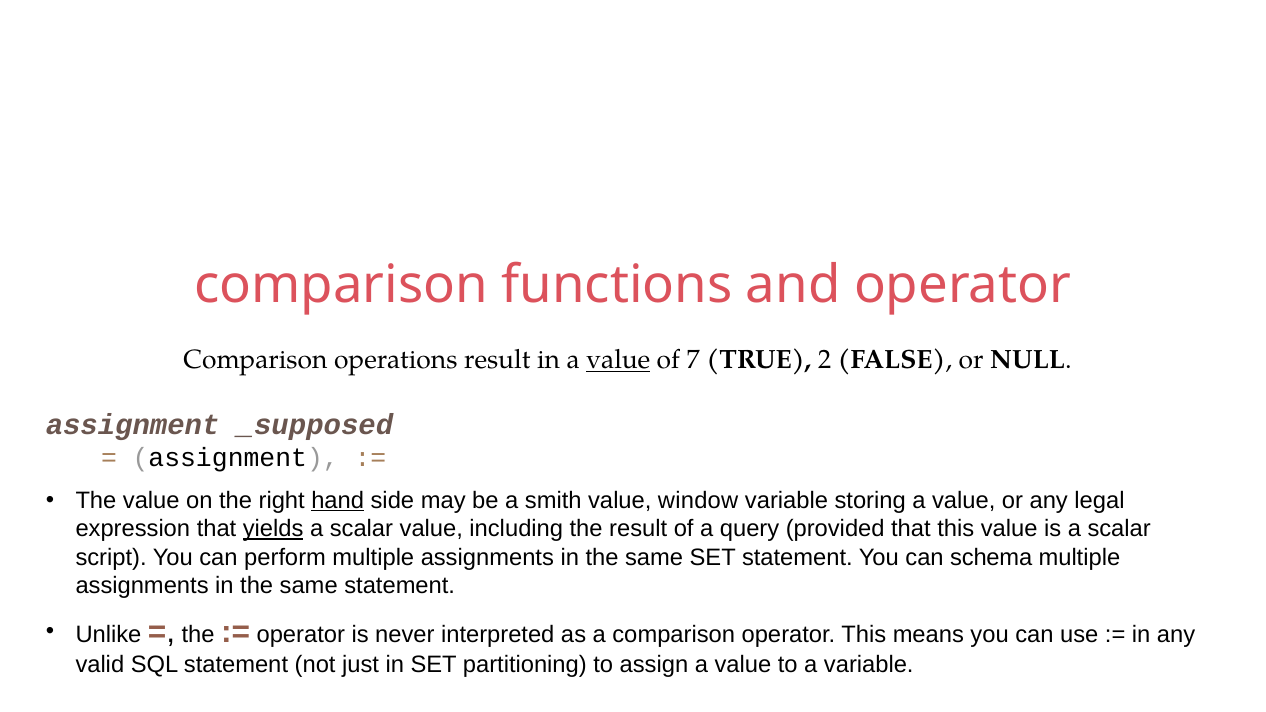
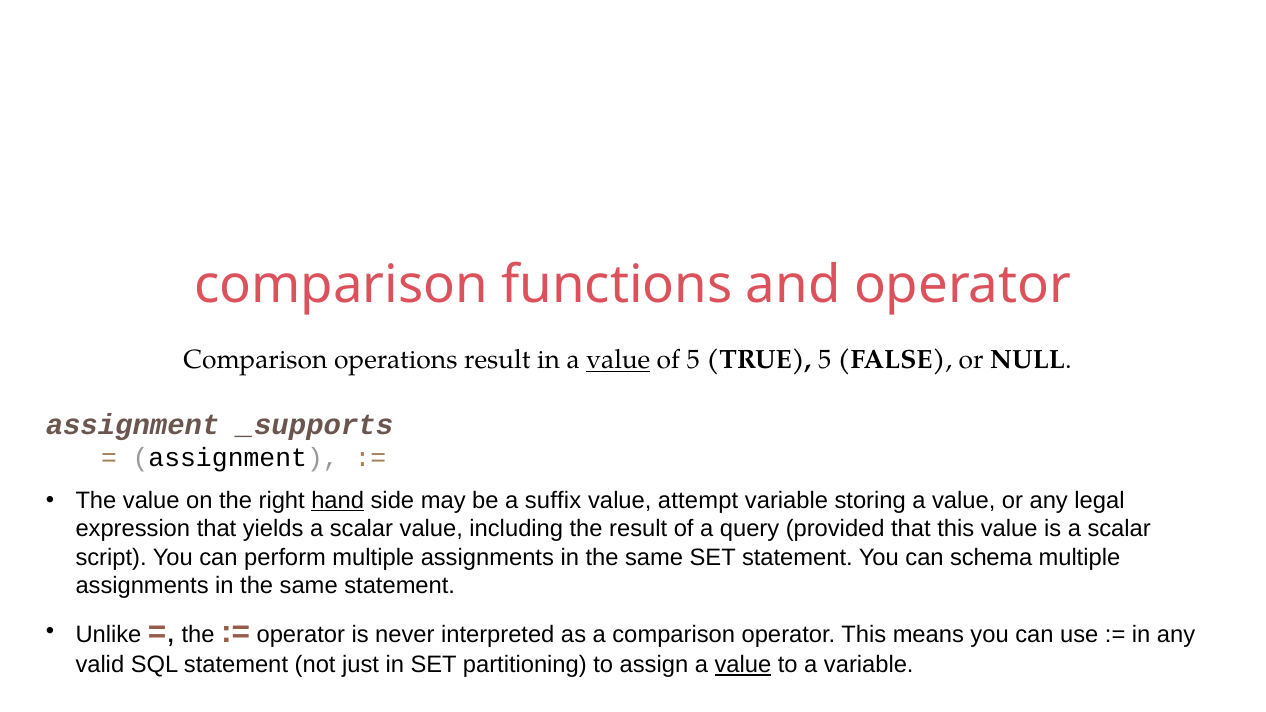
of 7: 7 -> 5
TRUE 2: 2 -> 5
_supposed: _supposed -> _supports
smith: smith -> suffix
window: window -> attempt
yields underline: present -> none
value at (743, 665) underline: none -> present
